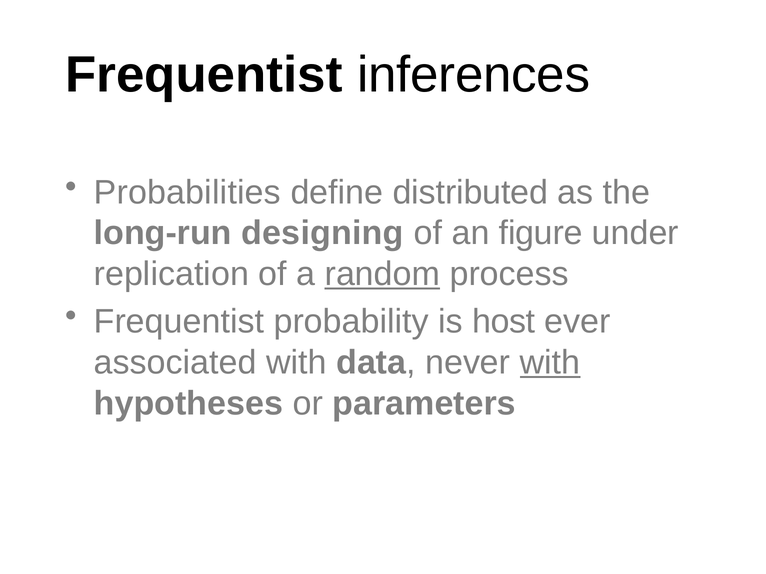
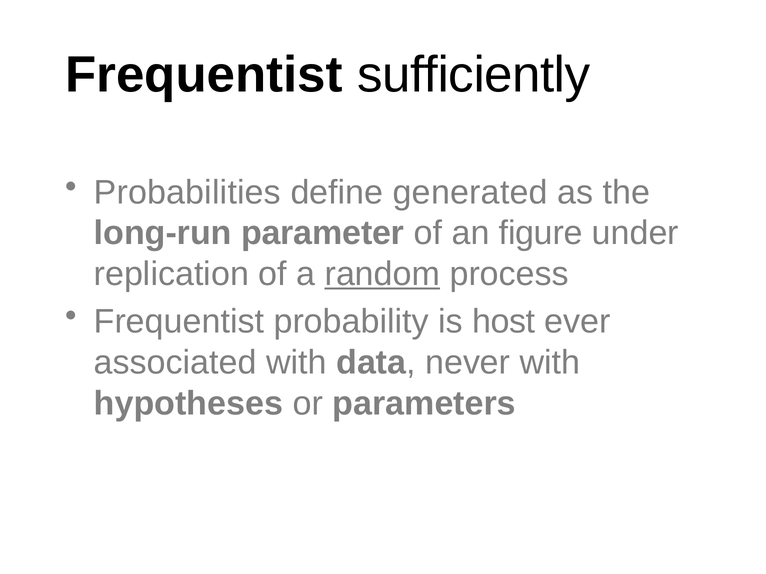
inferences: inferences -> sufficiently
distributed: distributed -> generated
designing: designing -> parameter
with at (550, 363) underline: present -> none
